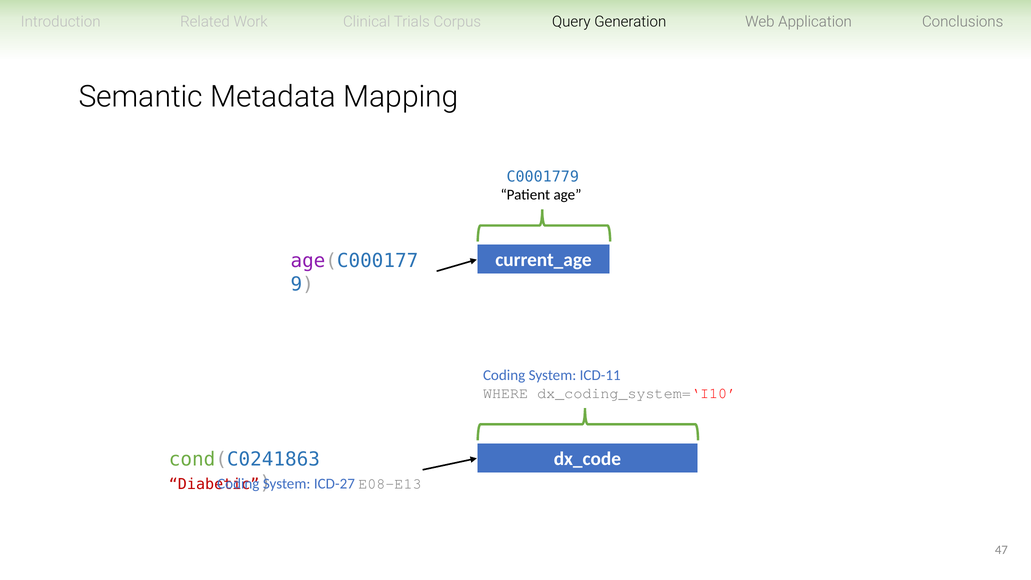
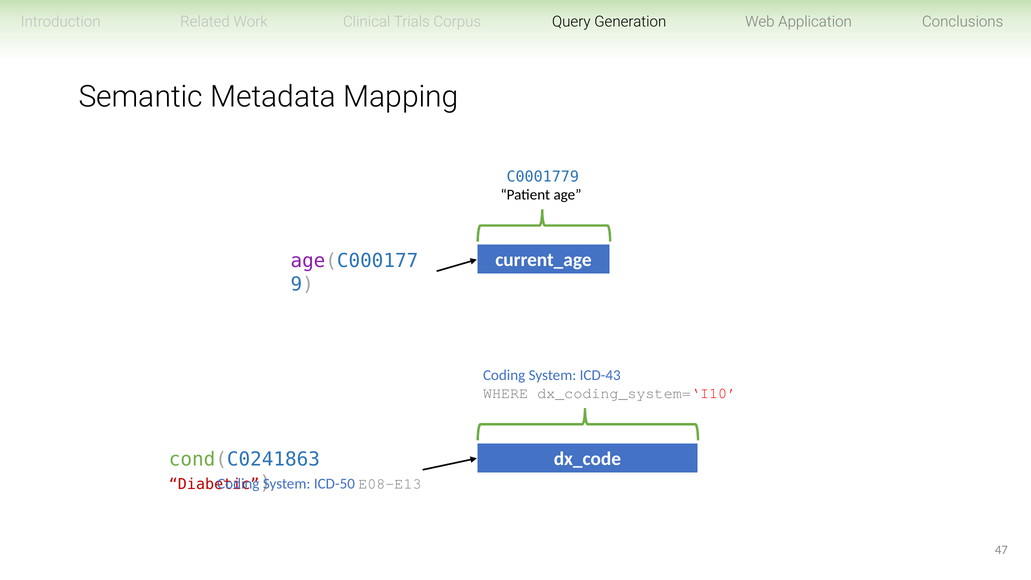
ICD-11: ICD-11 -> ICD-43
ICD-27: ICD-27 -> ICD-50
